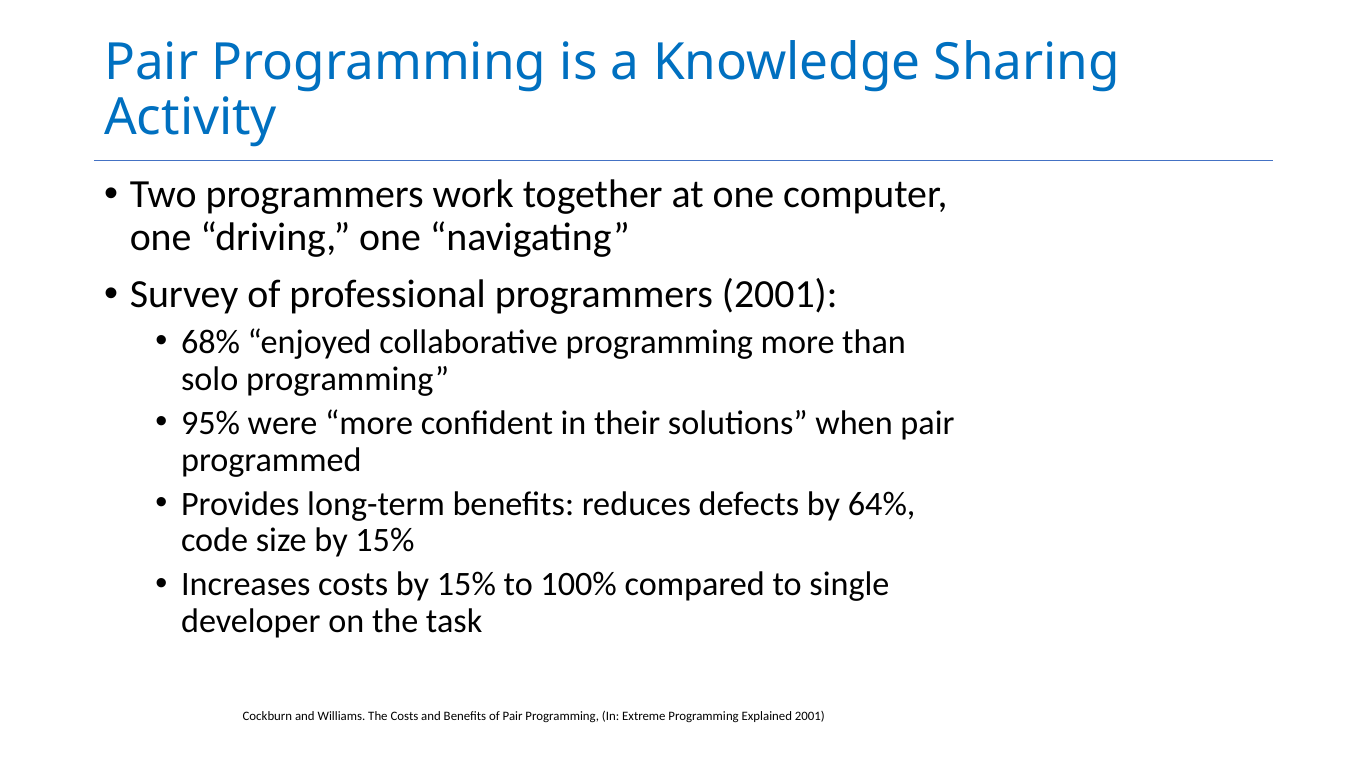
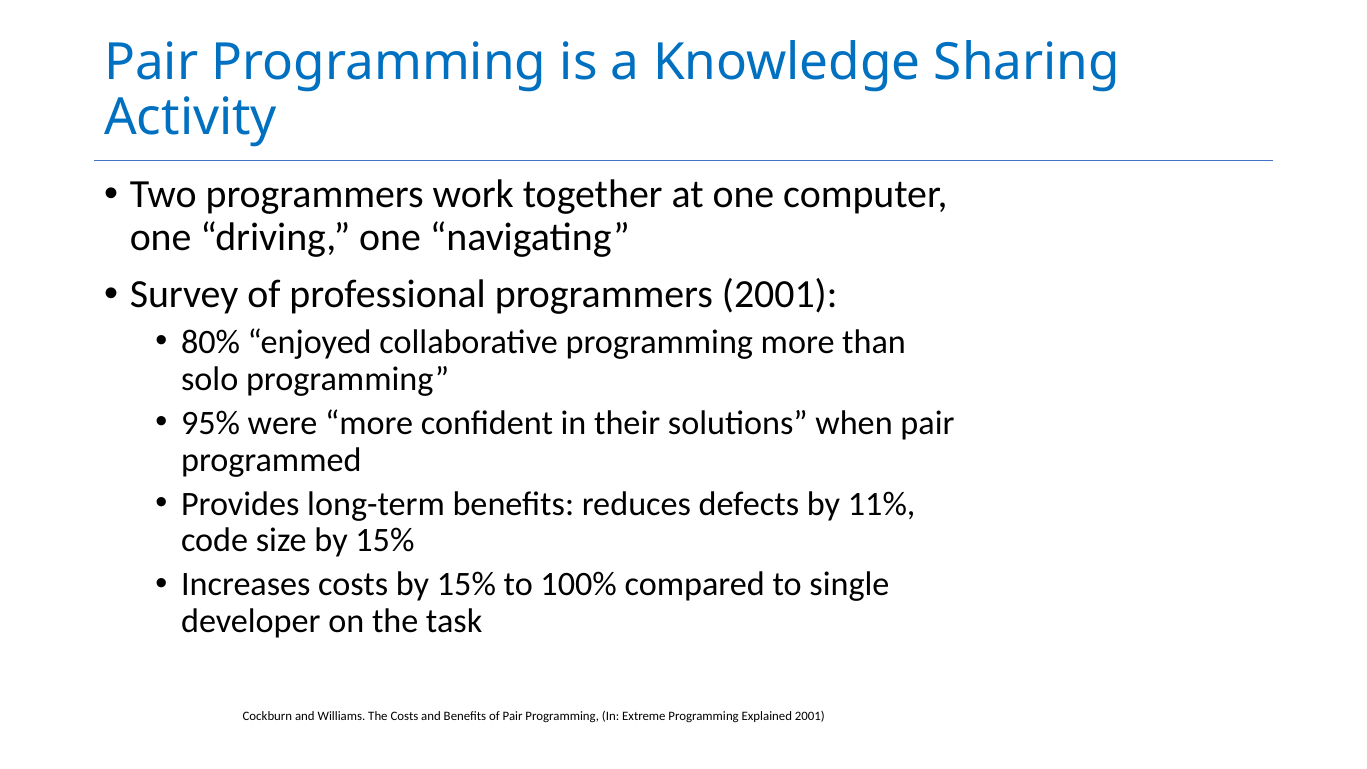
68%: 68% -> 80%
64%: 64% -> 11%
